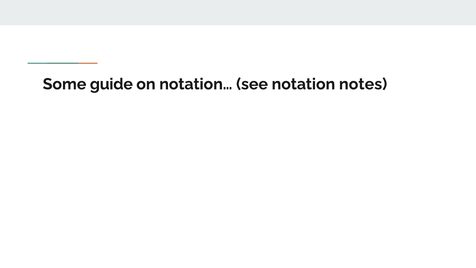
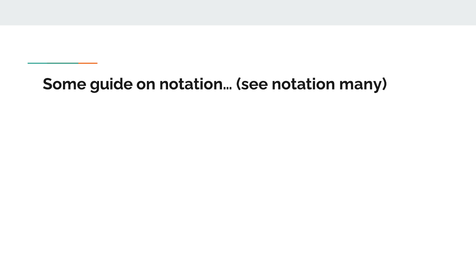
notes: notes -> many
